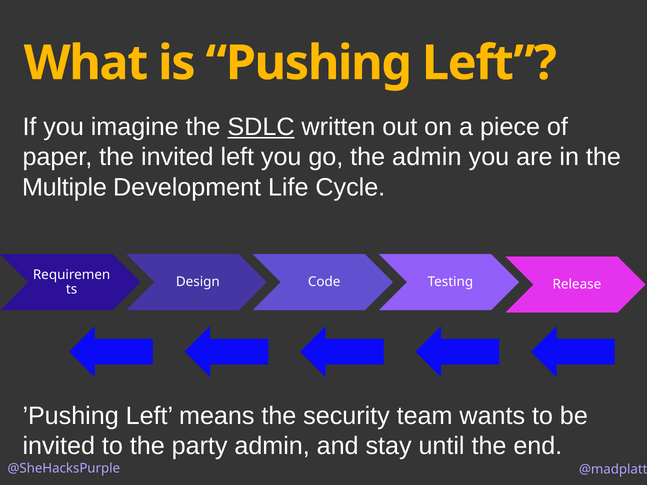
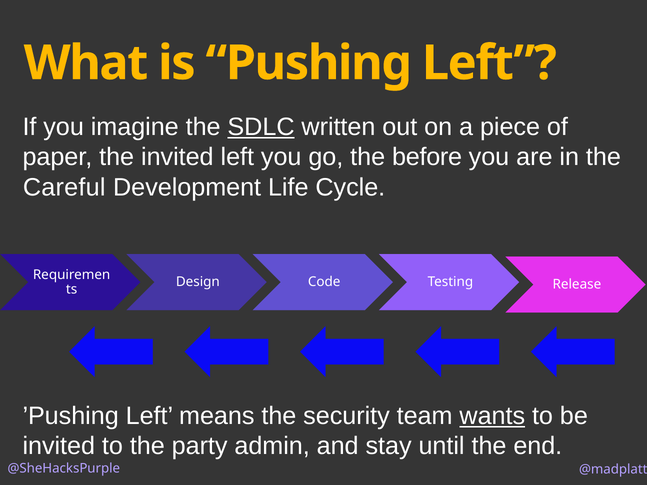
the admin: admin -> before
Multiple: Multiple -> Careful
wants underline: none -> present
